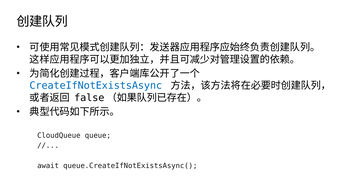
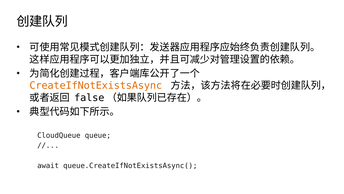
CreateIfNotExistsAsync colour: blue -> orange
